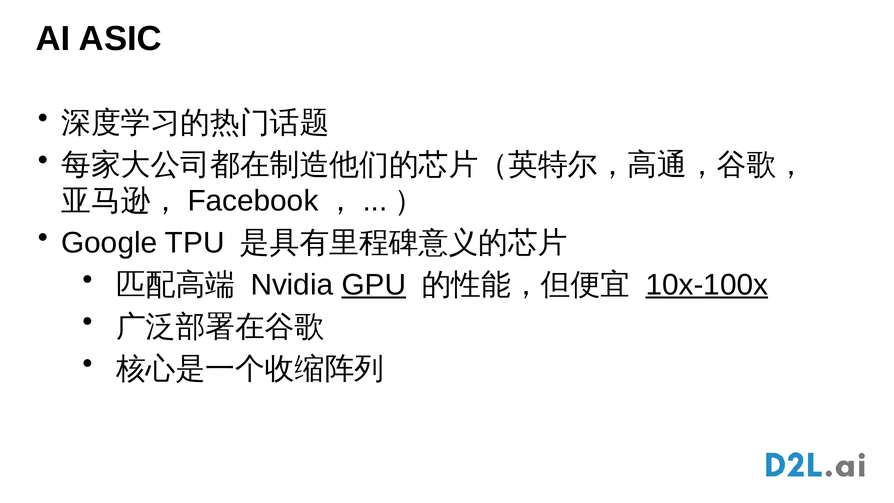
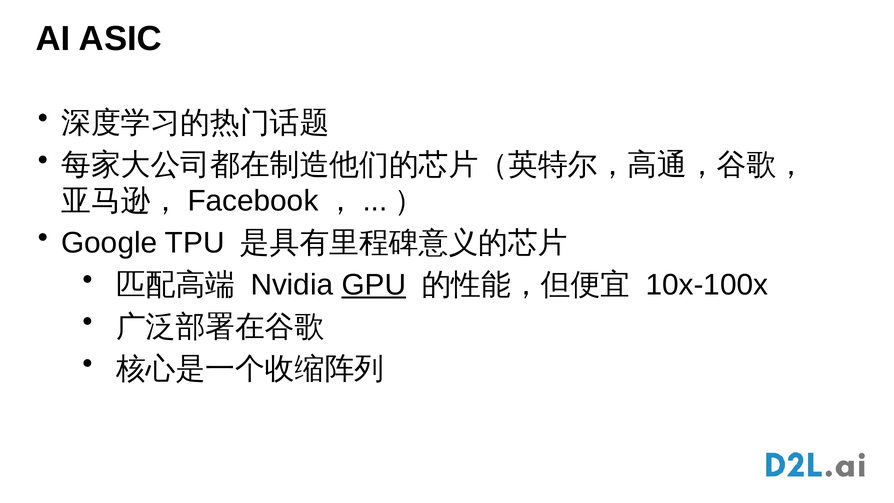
10x-100x underline: present -> none
